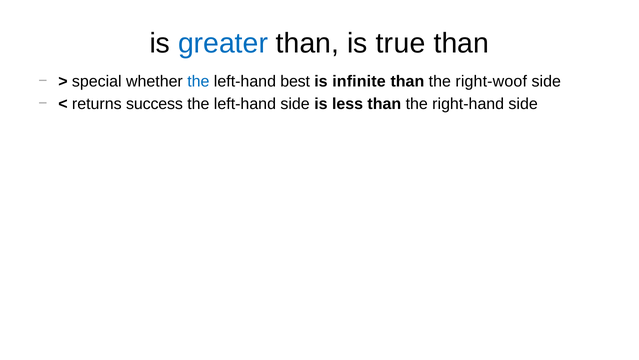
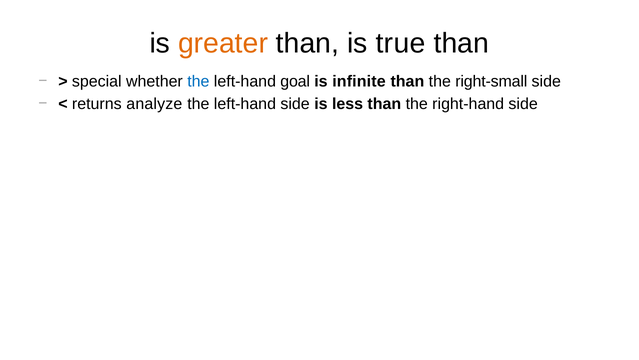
greater colour: blue -> orange
best: best -> goal
right-woof: right-woof -> right-small
success: success -> analyze
